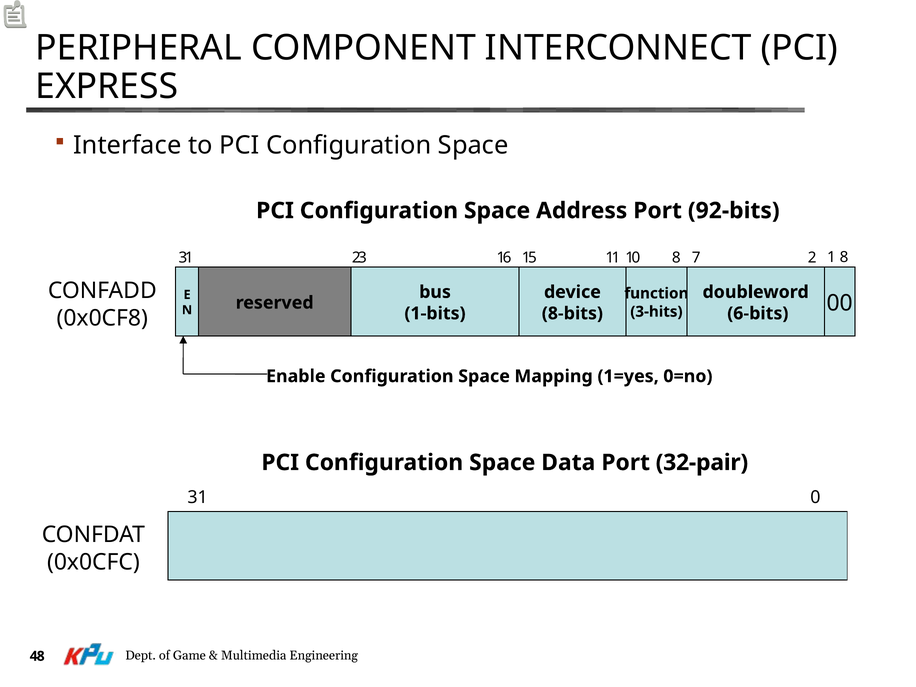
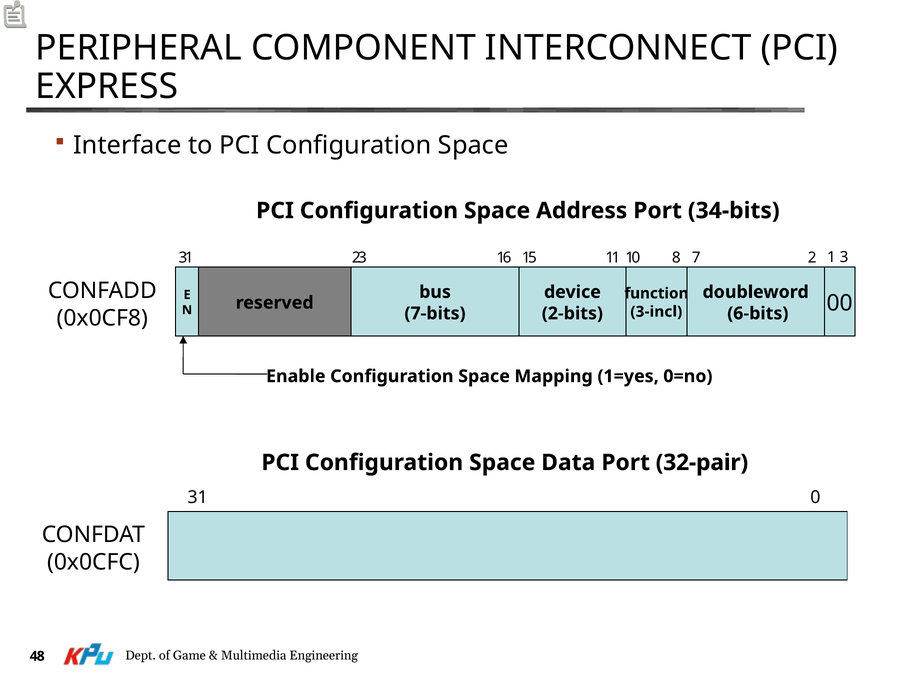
92-bits: 92-bits -> 34-bits
1 8: 8 -> 3
3-hits: 3-hits -> 3-incl
1-bits: 1-bits -> 7-bits
8-bits: 8-bits -> 2-bits
